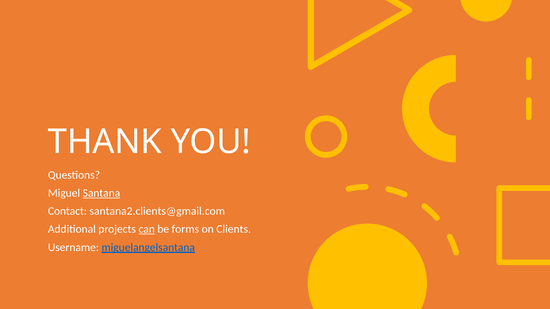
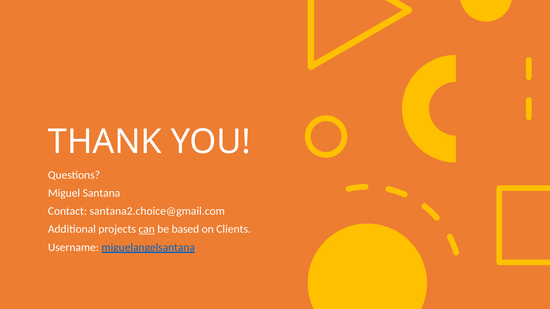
Santana underline: present -> none
santana2.clients@gmail.com: santana2.clients@gmail.com -> santana2.choice@gmail.com
forms: forms -> based
